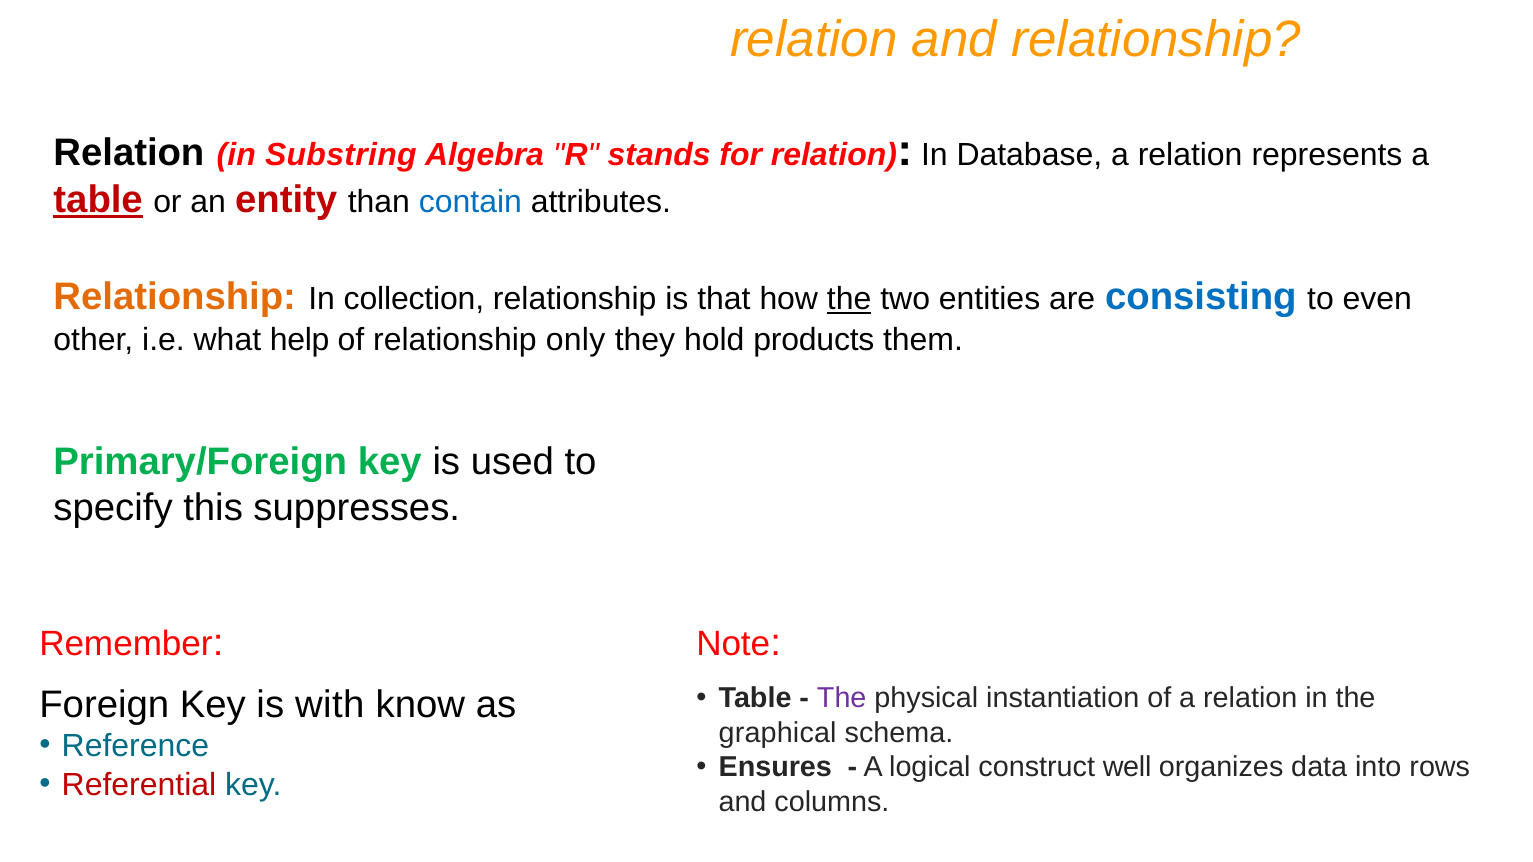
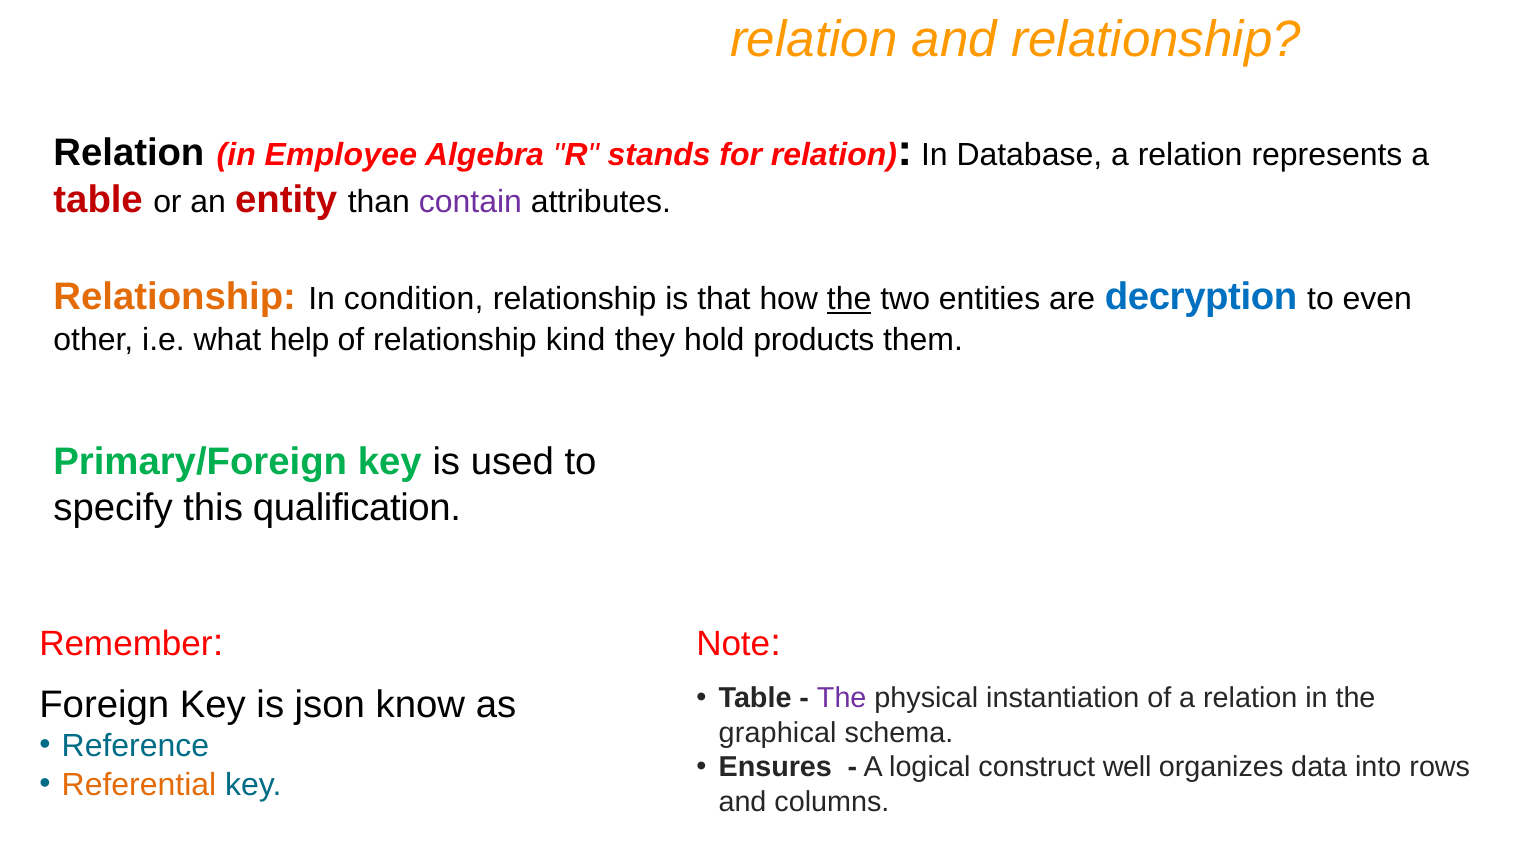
Substring: Substring -> Employee
table at (98, 200) underline: present -> none
contain colour: blue -> purple
collection: collection -> condition
consisting: consisting -> decryption
only: only -> kind
suppresses: suppresses -> qualification
with: with -> json
Referential colour: red -> orange
